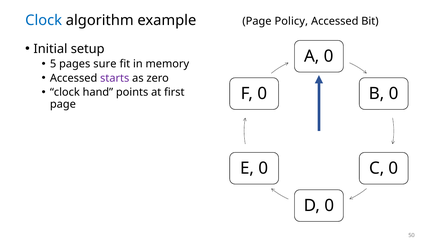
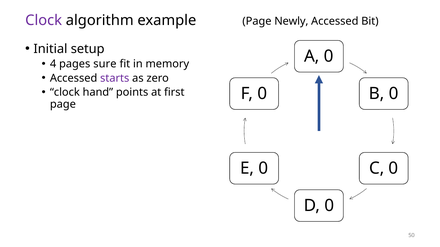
Clock at (44, 21) colour: blue -> purple
Policy: Policy -> Newly
5: 5 -> 4
